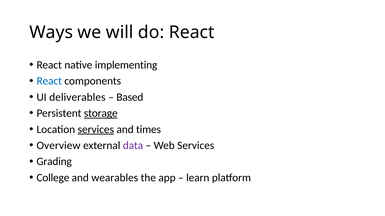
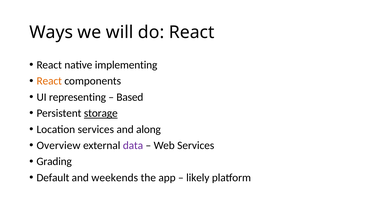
React at (49, 81) colour: blue -> orange
deliverables: deliverables -> representing
services at (96, 130) underline: present -> none
times: times -> along
College: College -> Default
wearables: wearables -> weekends
learn: learn -> likely
